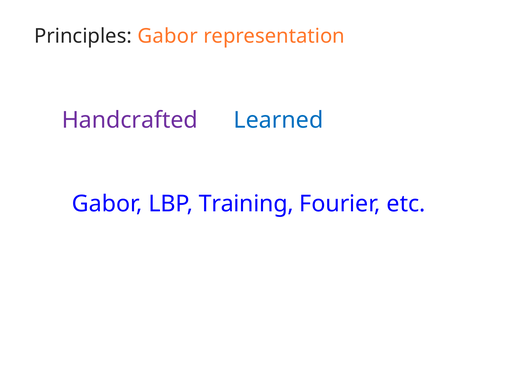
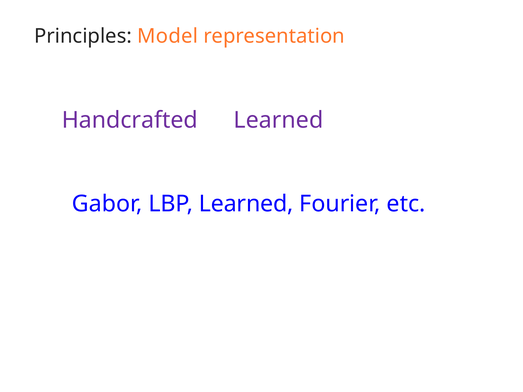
Principles Gabor: Gabor -> Model
Learned at (278, 120) colour: blue -> purple
LBP Training: Training -> Learned
